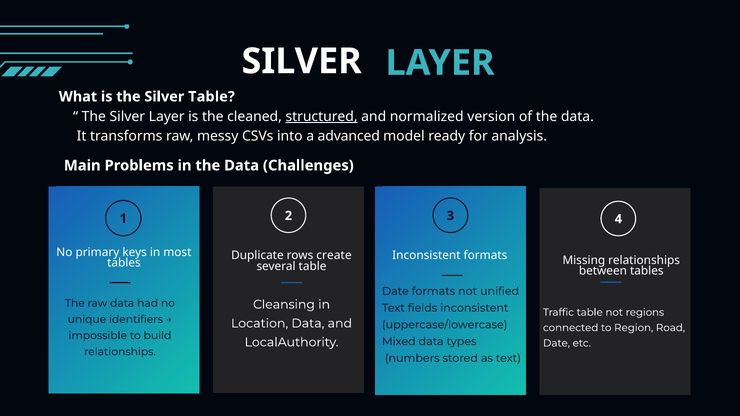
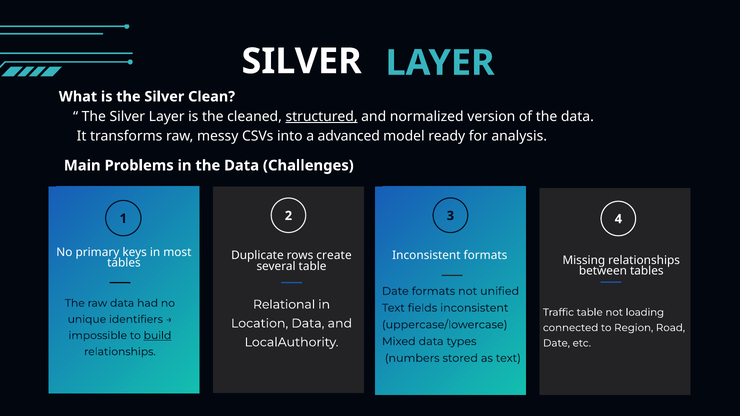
Silver Table: Table -> Clean
Cleansing: Cleansing -> Relational
regions: regions -> loading
build underline: none -> present
